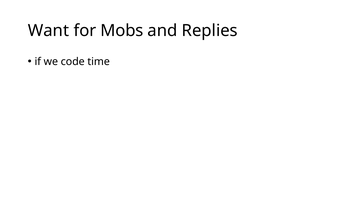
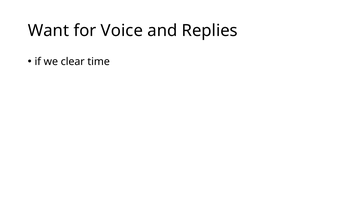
Mobs: Mobs -> Voice
code: code -> clear
